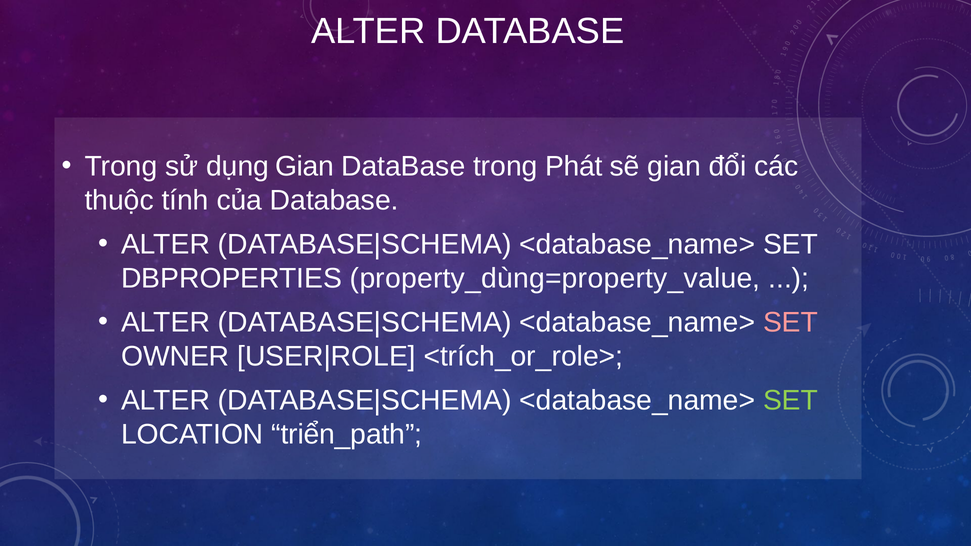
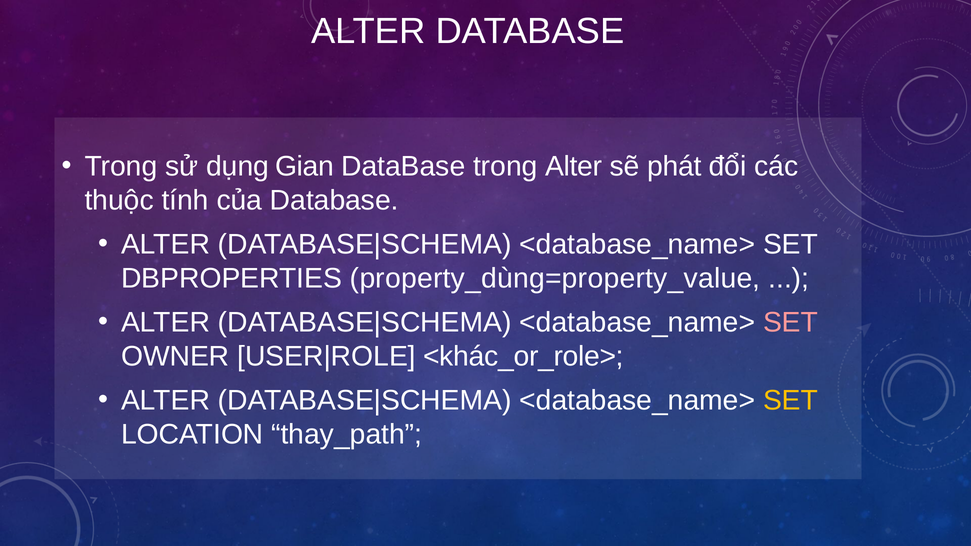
trong Phát: Phát -> Alter
sẽ gian: gian -> phát
<trích_or_role>: <trích_or_role> -> <khác_or_role>
SET at (791, 400) colour: light green -> yellow
triển_path: triển_path -> thay_path
